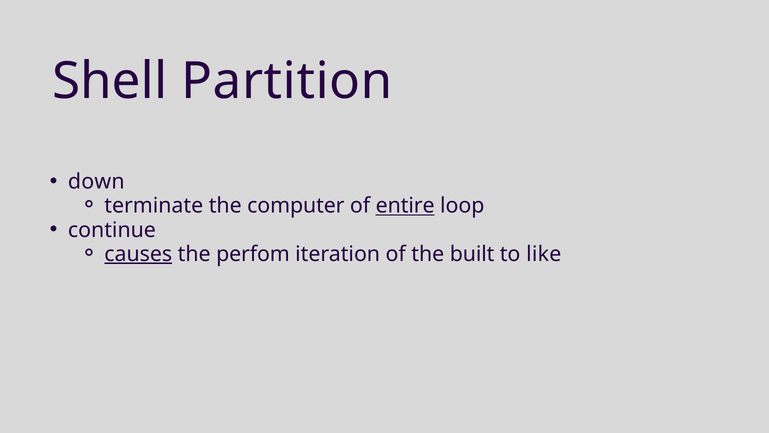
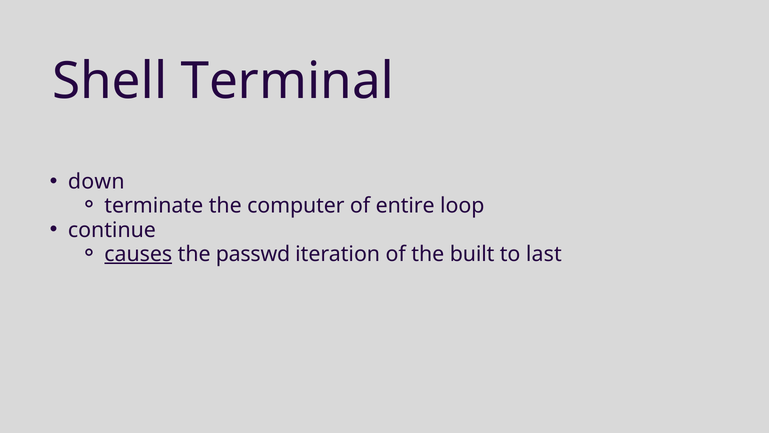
Partition: Partition -> Terminal
entire underline: present -> none
perfom: perfom -> passwd
like: like -> last
